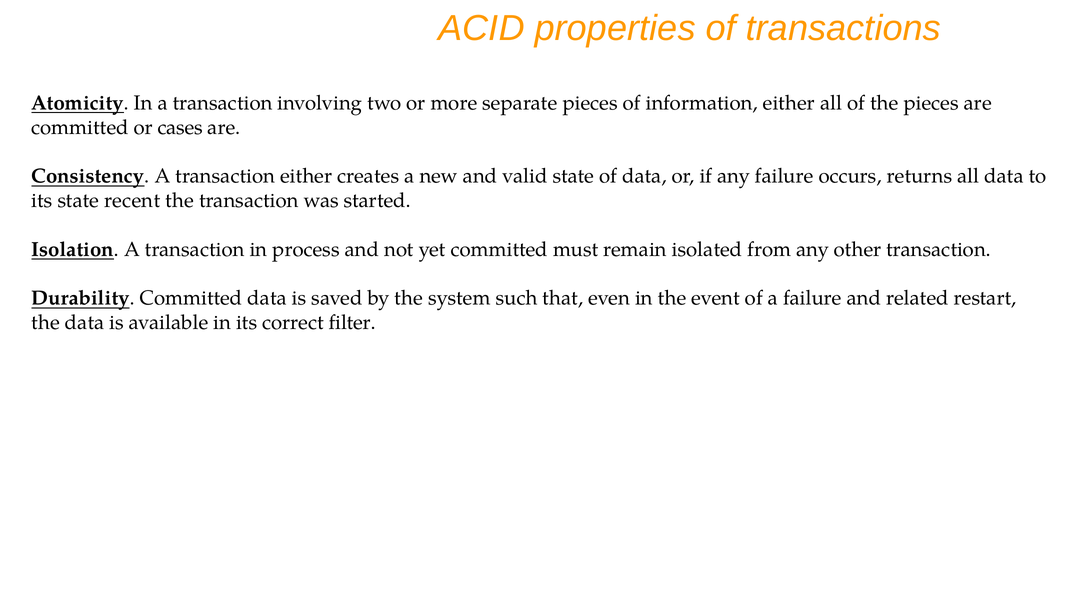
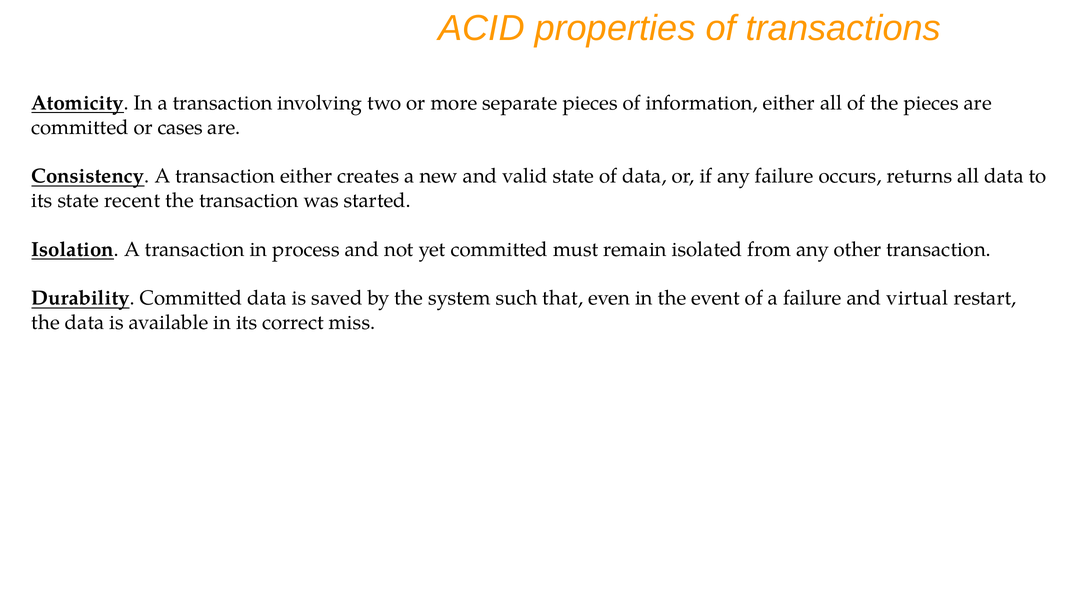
related: related -> virtual
filter: filter -> miss
